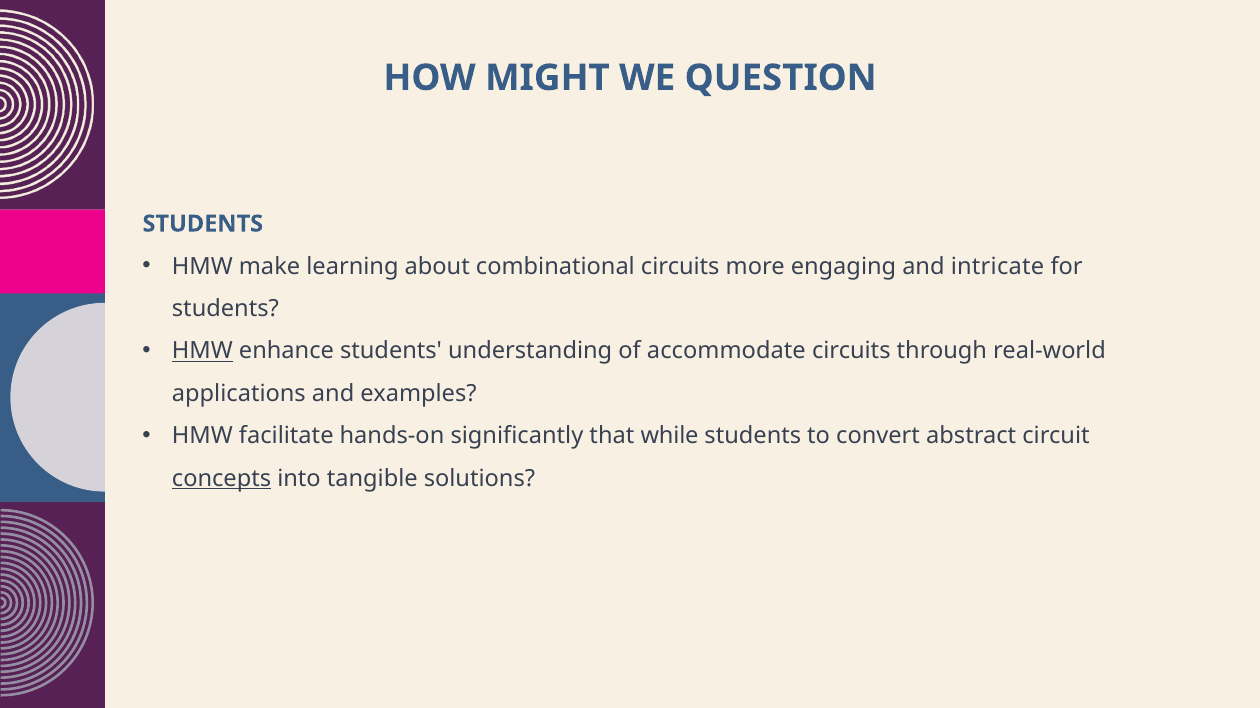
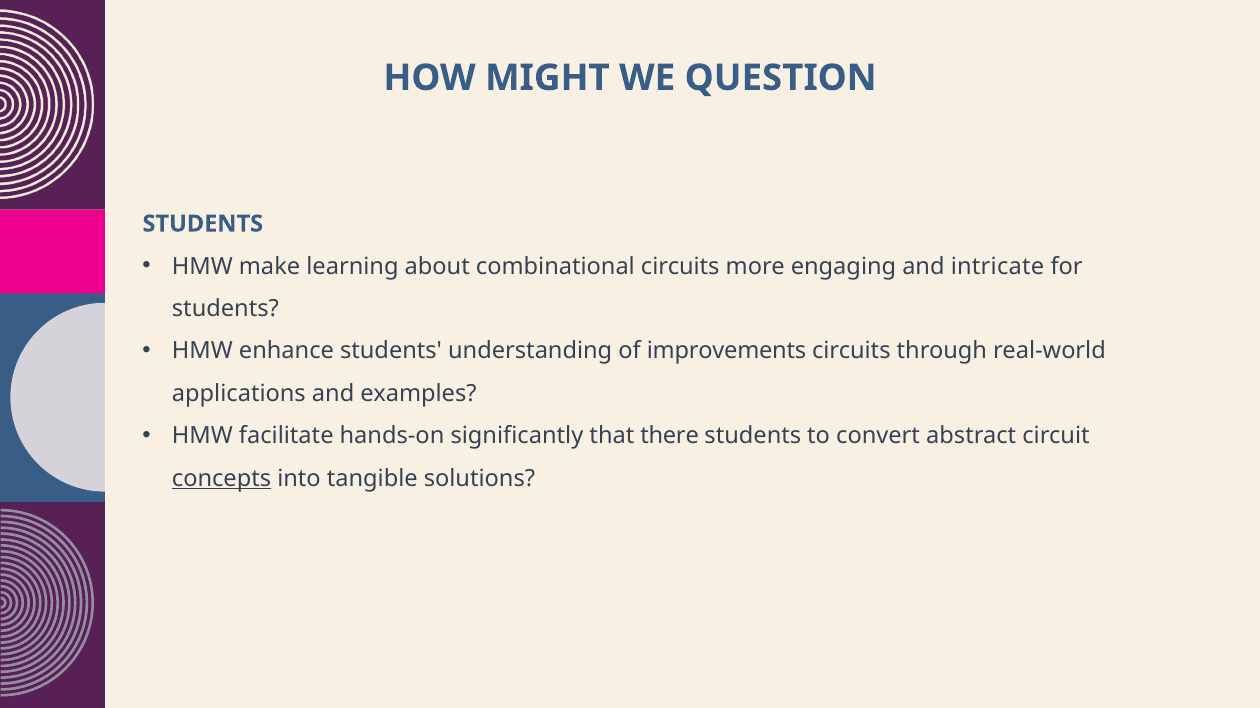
HMW at (202, 352) underline: present -> none
accommodate: accommodate -> improvements
while: while -> there
